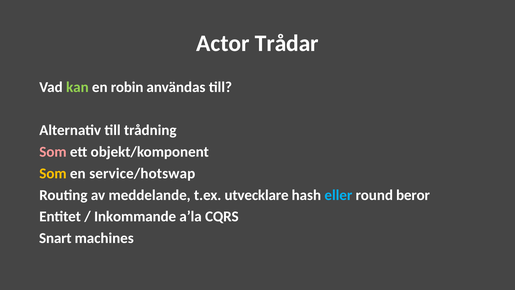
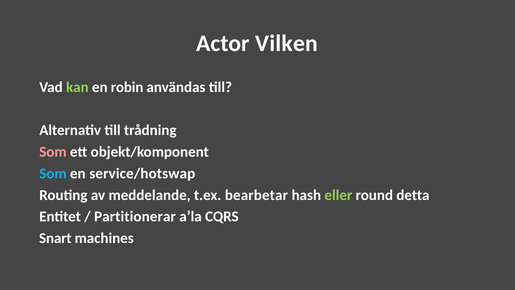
Trådar: Trådar -> Vilken
Som at (53, 173) colour: yellow -> light blue
utvecklare: utvecklare -> bearbetar
eller colour: light blue -> light green
beror: beror -> detta
Inkommande: Inkommande -> Partitionerar
